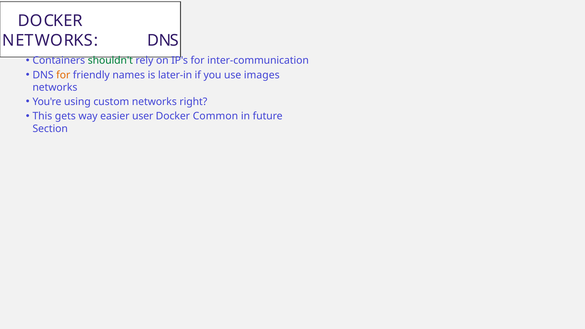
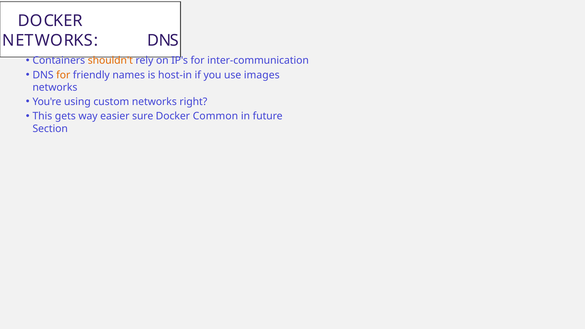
shouldn't colour: green -> orange
later-in: later-in -> host-in
user: user -> sure
